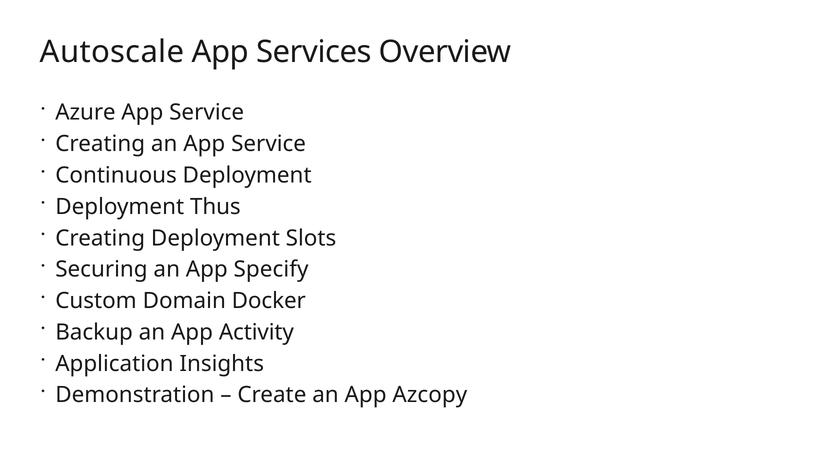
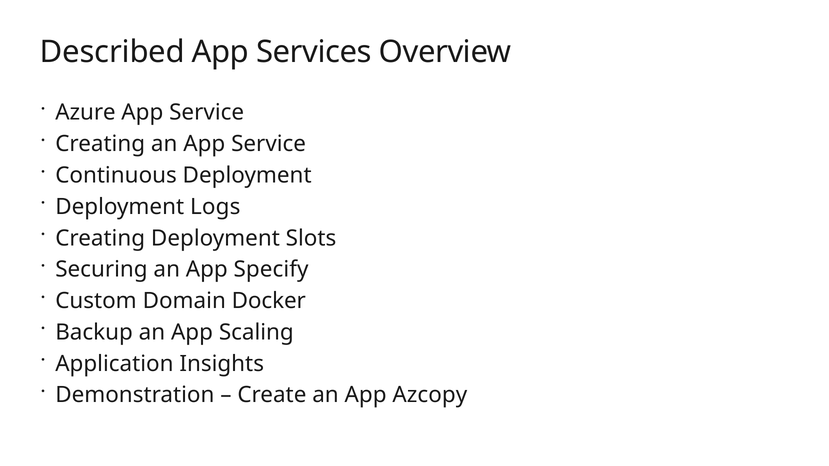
Autoscale: Autoscale -> Described
Thus: Thus -> Logs
Activity: Activity -> Scaling
